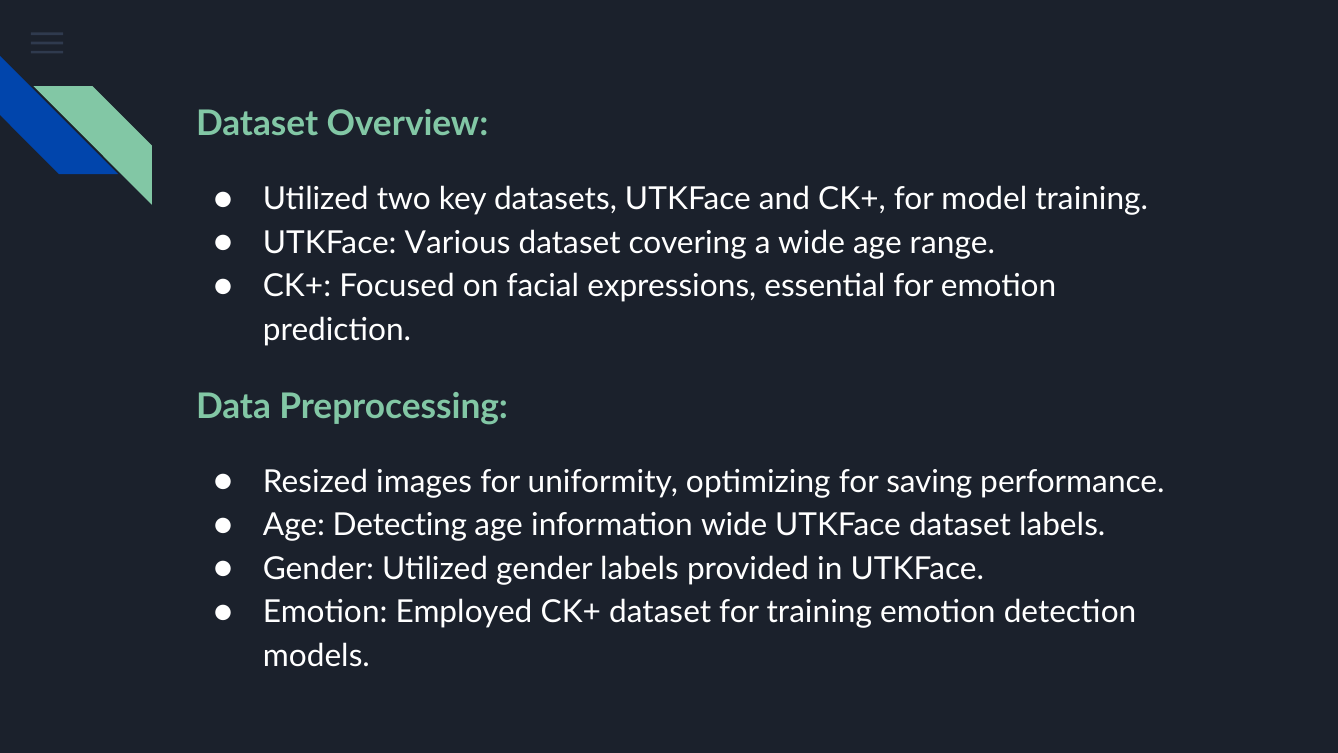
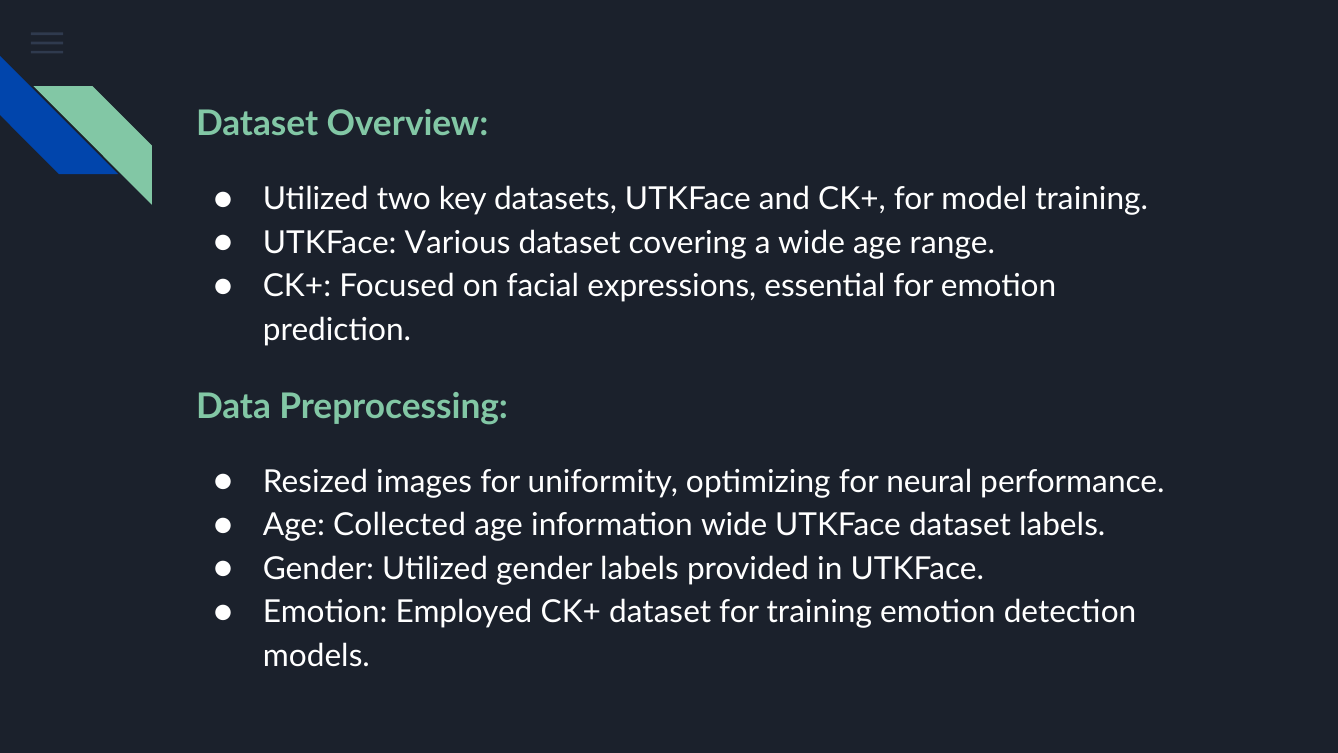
saving: saving -> neural
Detecting: Detecting -> Collected
